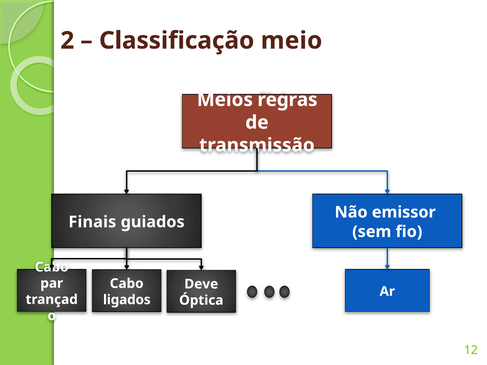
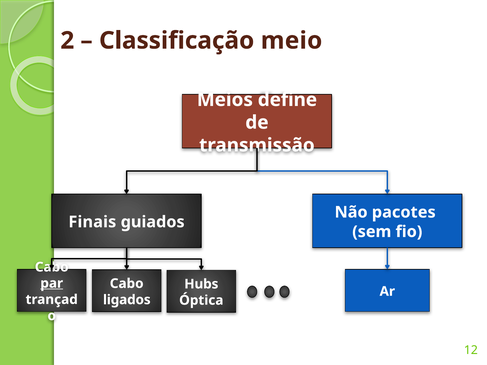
regras: regras -> define
emissor: emissor -> pacotes
par underline: none -> present
Deve: Deve -> Hubs
